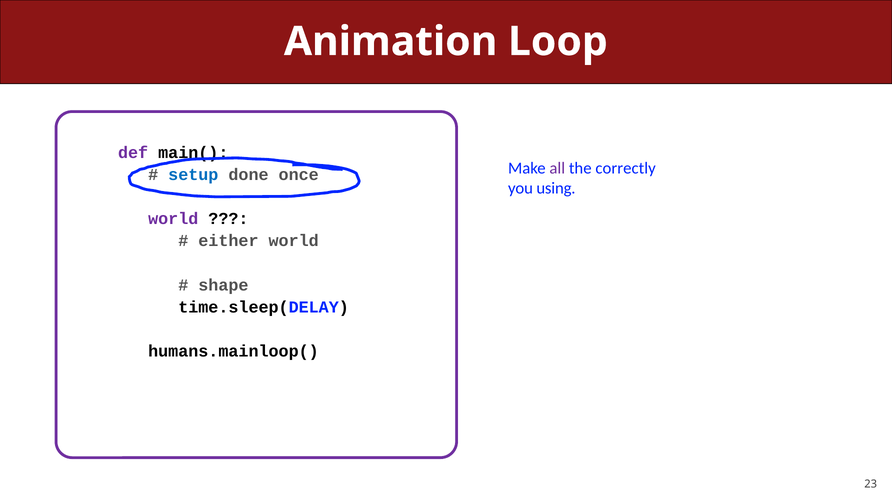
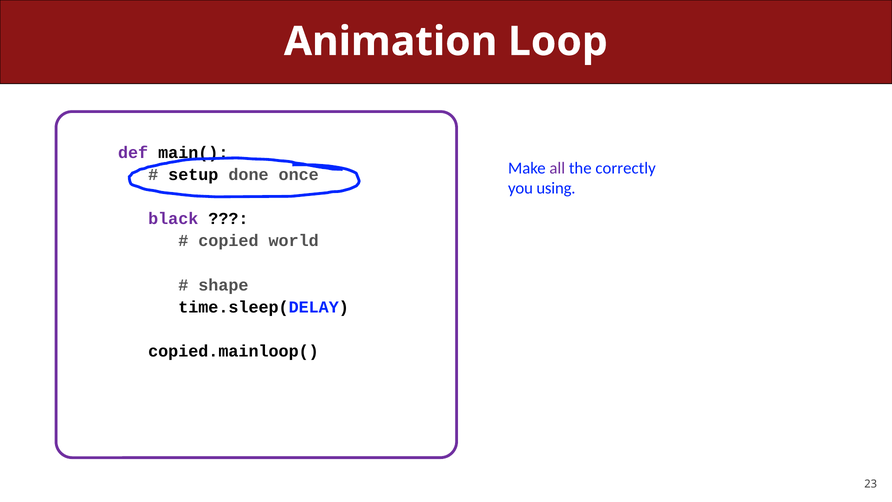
setup colour: blue -> black
world at (173, 219): world -> black
either: either -> copied
humans.mainloop(: humans.mainloop( -> copied.mainloop(
